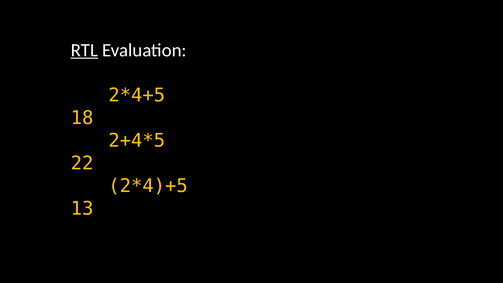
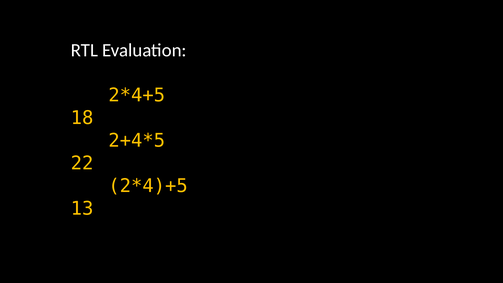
RTL underline: present -> none
